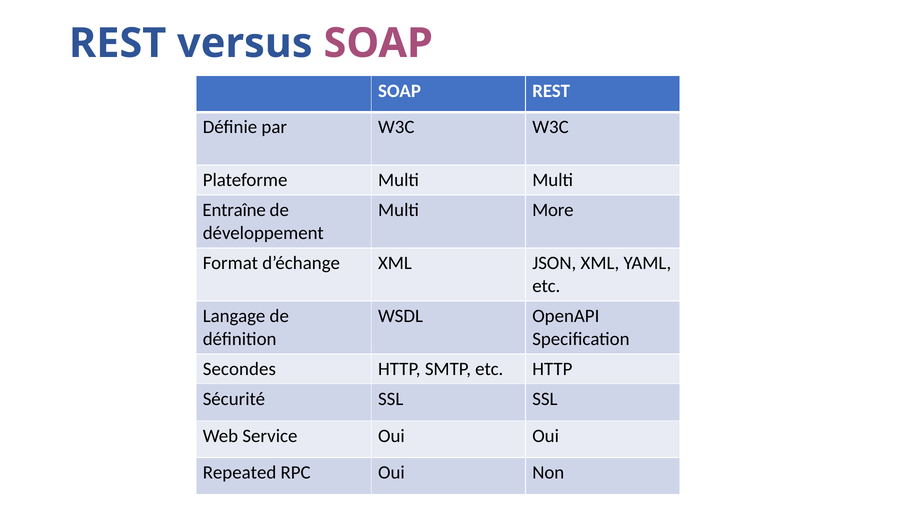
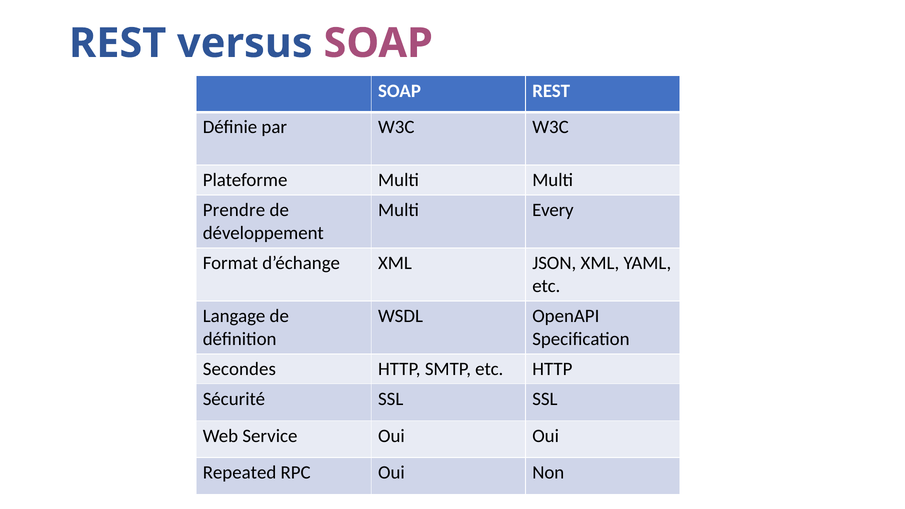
Entraîne: Entraîne -> Prendre
More: More -> Every
